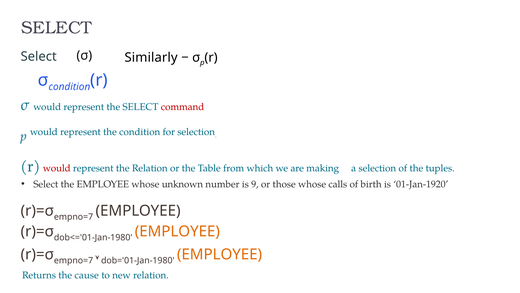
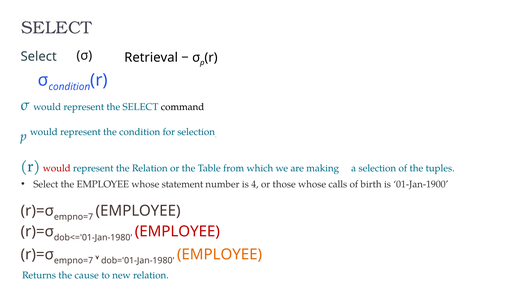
Similarly: Similarly -> Retrieval
command colour: red -> black
unknown: unknown -> statement
9: 9 -> 4
01-Jan-1920: 01-Jan-1920 -> 01-Jan-1900
EMPLOYEE at (177, 231) colour: orange -> red
